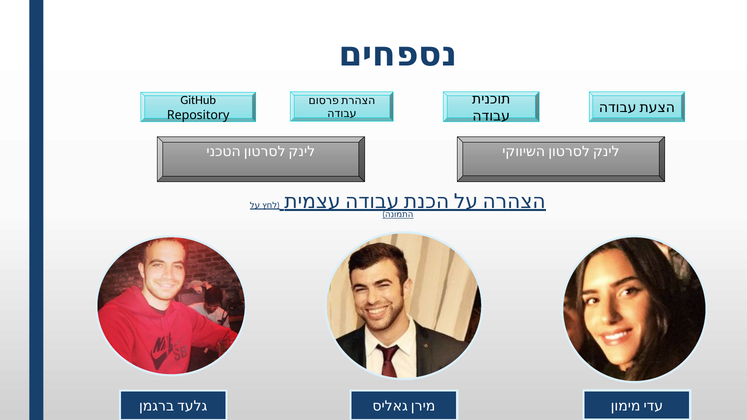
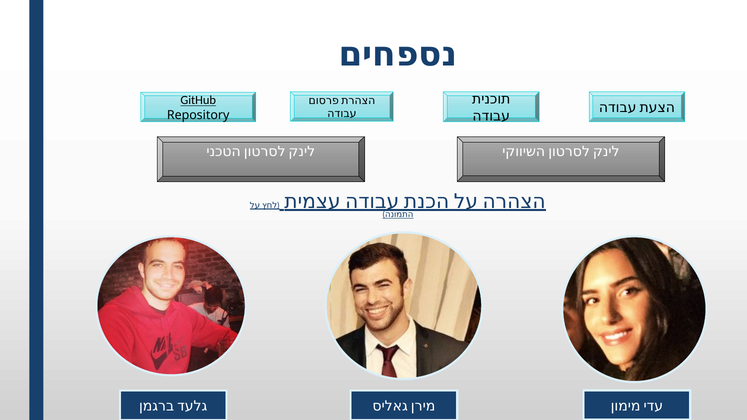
GitHub underline: none -> present
